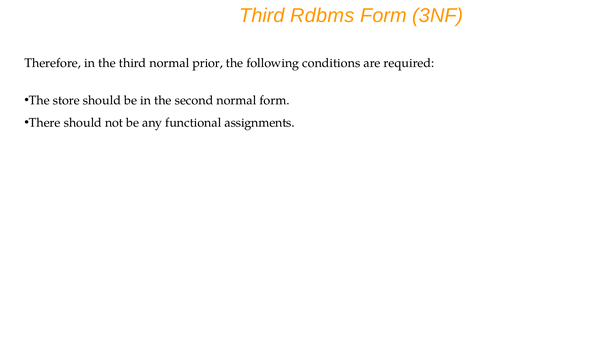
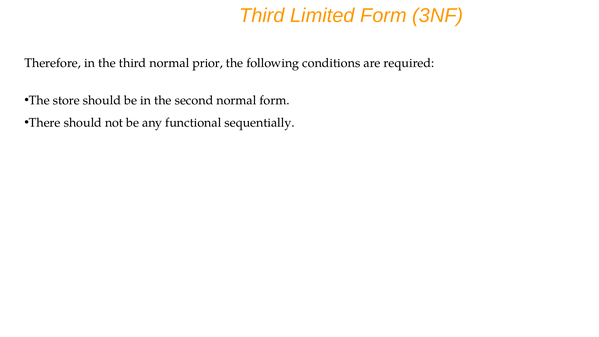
Rdbms: Rdbms -> Limited
assignments: assignments -> sequentially
